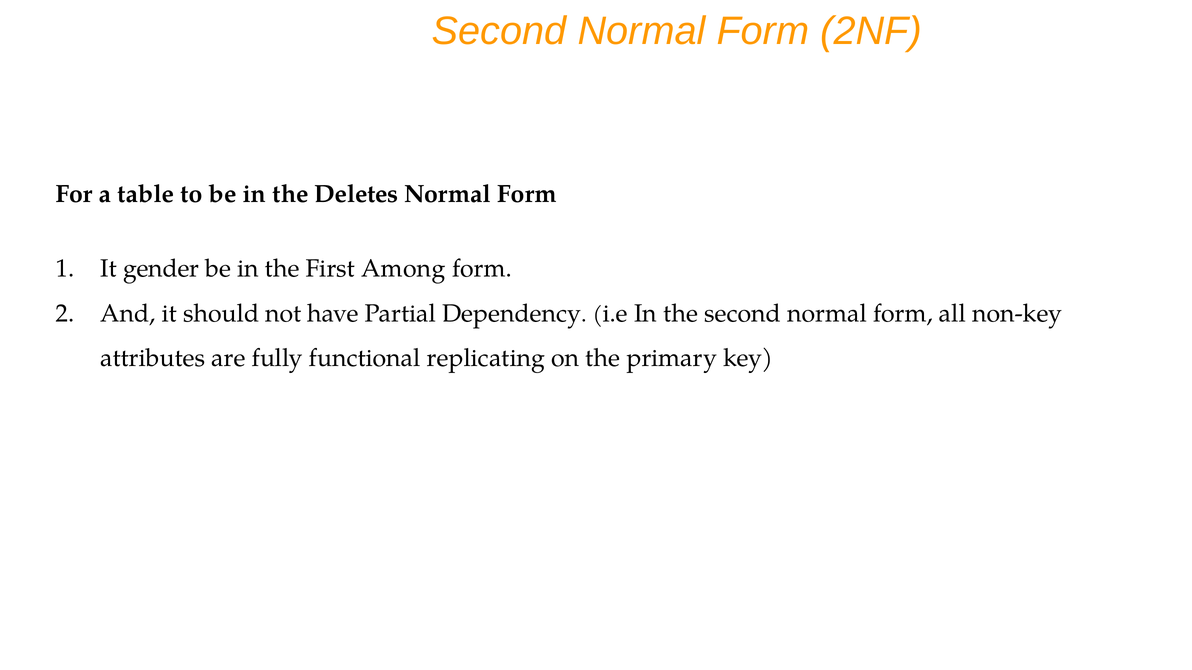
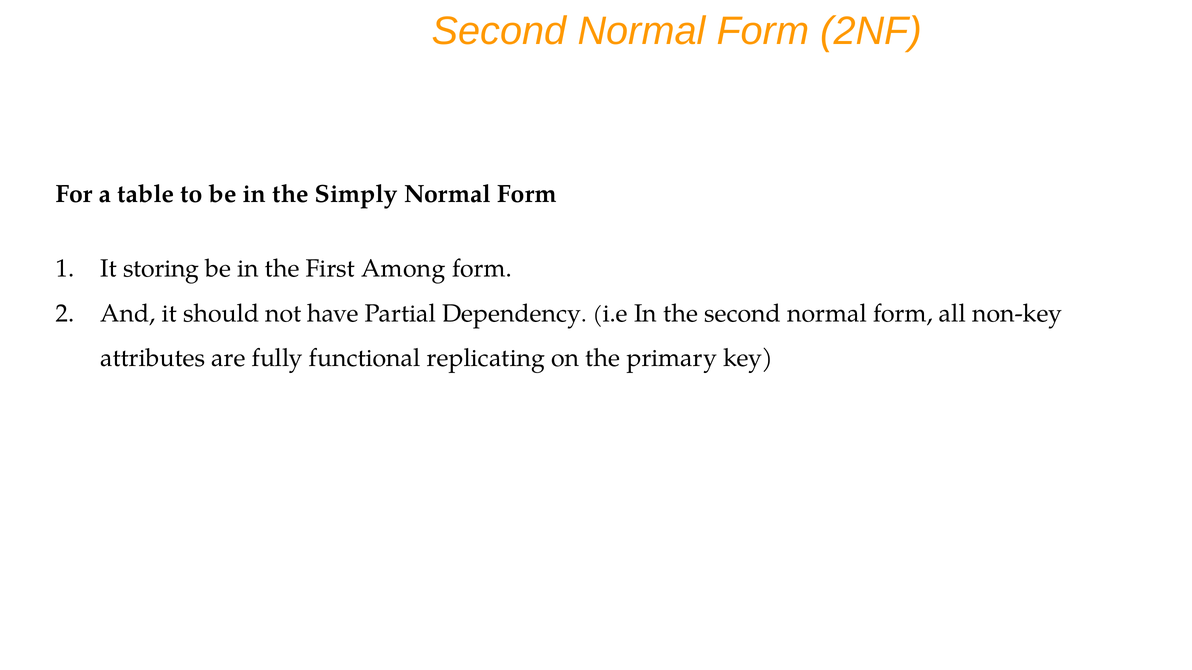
Deletes: Deletes -> Simply
gender: gender -> storing
